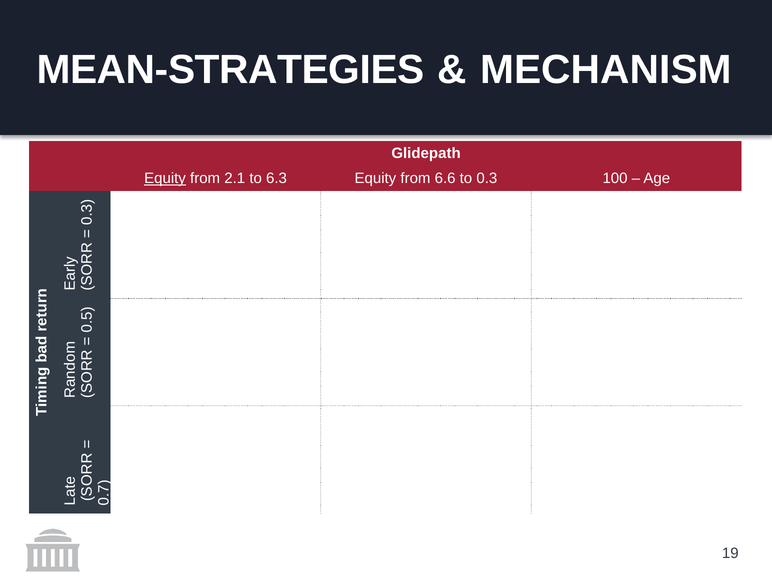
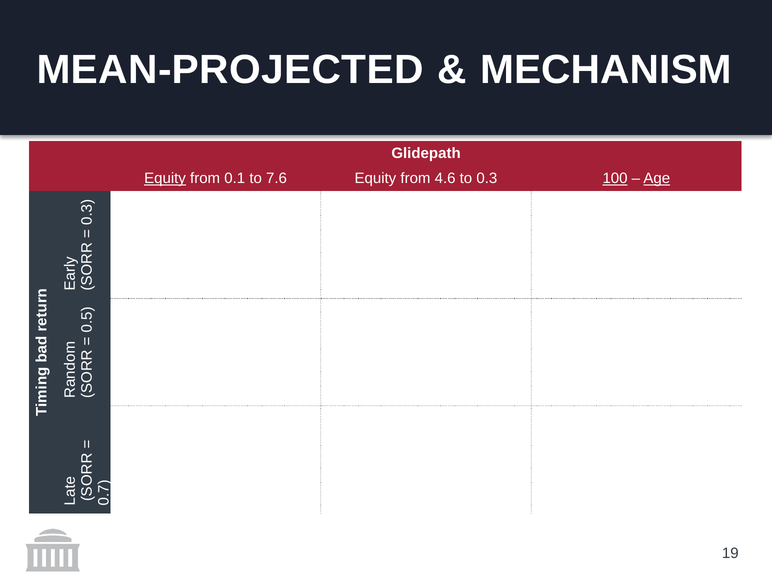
MEAN-STRATEGIES: MEAN-STRATEGIES -> MEAN-PROJECTED
2.1: 2.1 -> 0.1
6.3: 6.3 -> 7.6
6.6: 6.6 -> 4.6
100 underline: none -> present
Age underline: none -> present
